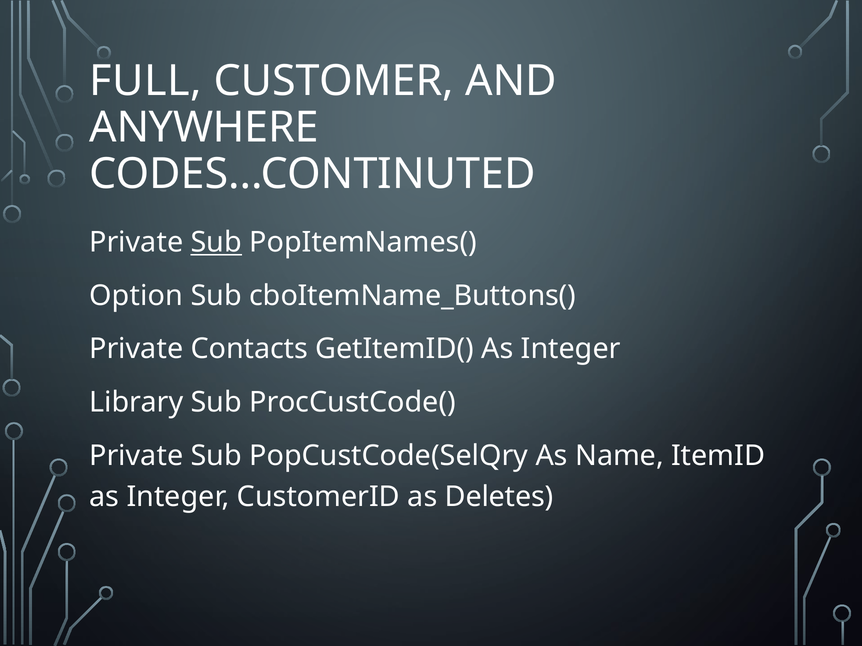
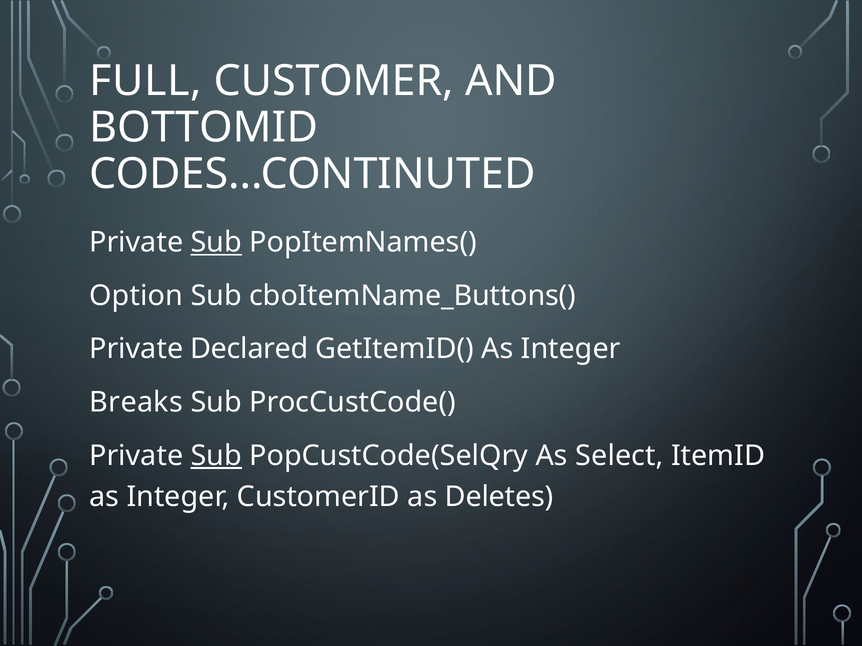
ANYWHERE: ANYWHERE -> BOTTOMID
Contacts: Contacts -> Declared
Library: Library -> Breaks
Sub at (216, 456) underline: none -> present
Name: Name -> Select
